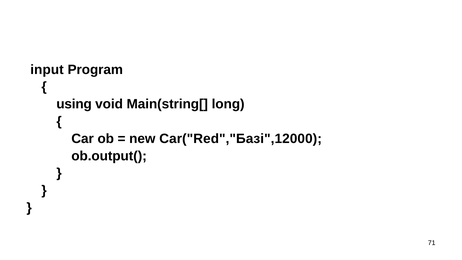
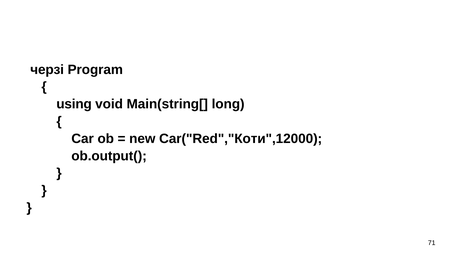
input: input -> черзі
Car("Red","Базі",12000: Car("Red","Базі",12000 -> Car("Red","Коти",12000
